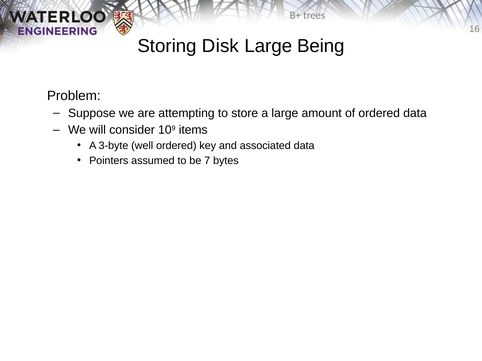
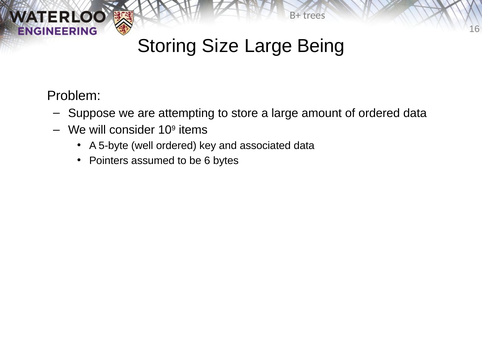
Disk: Disk -> Size
3-byte: 3-byte -> 5-byte
7: 7 -> 6
